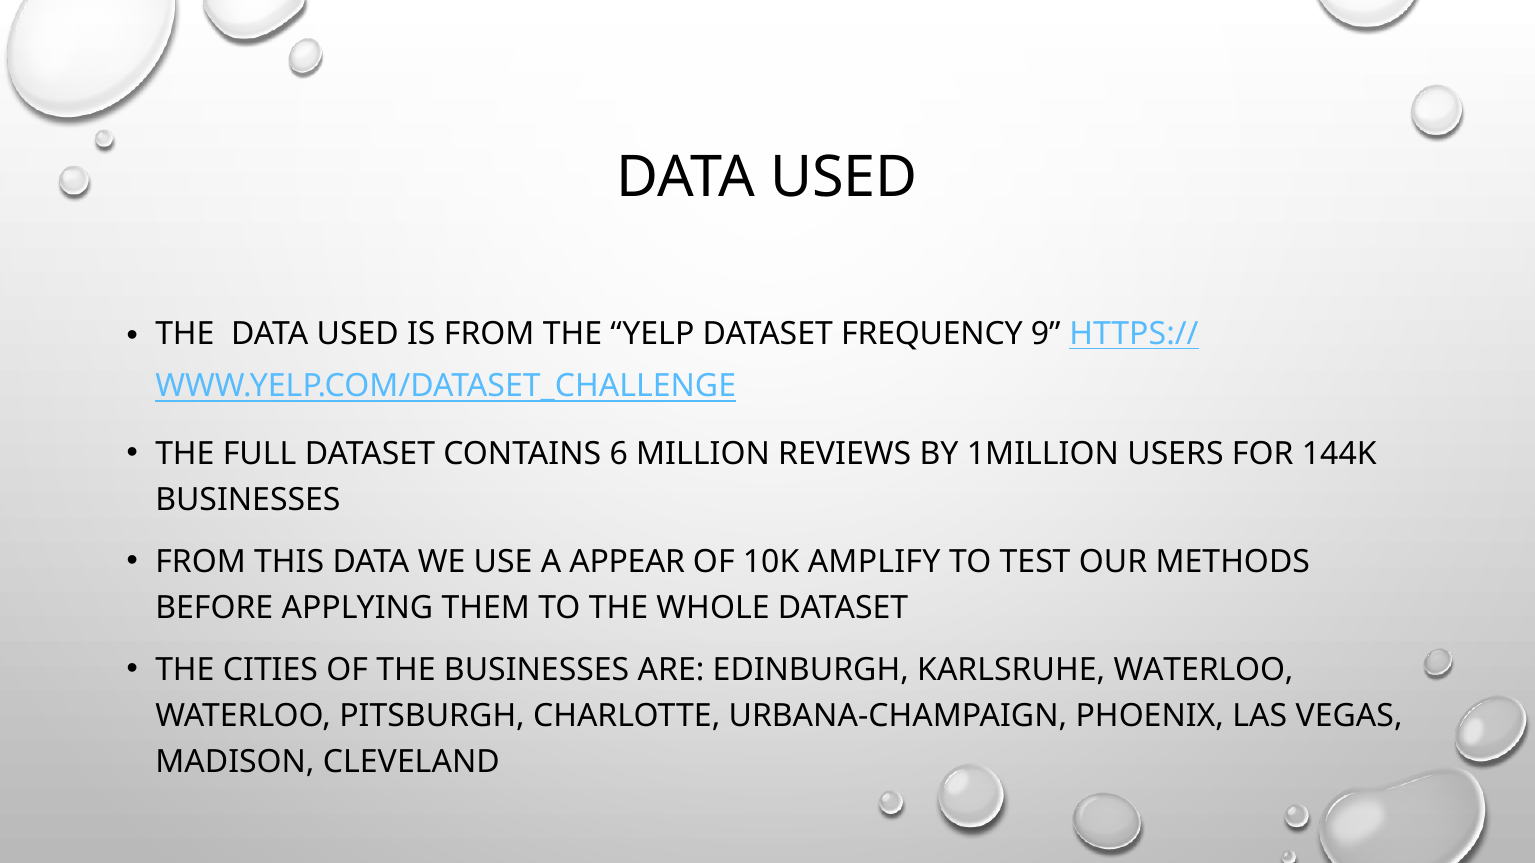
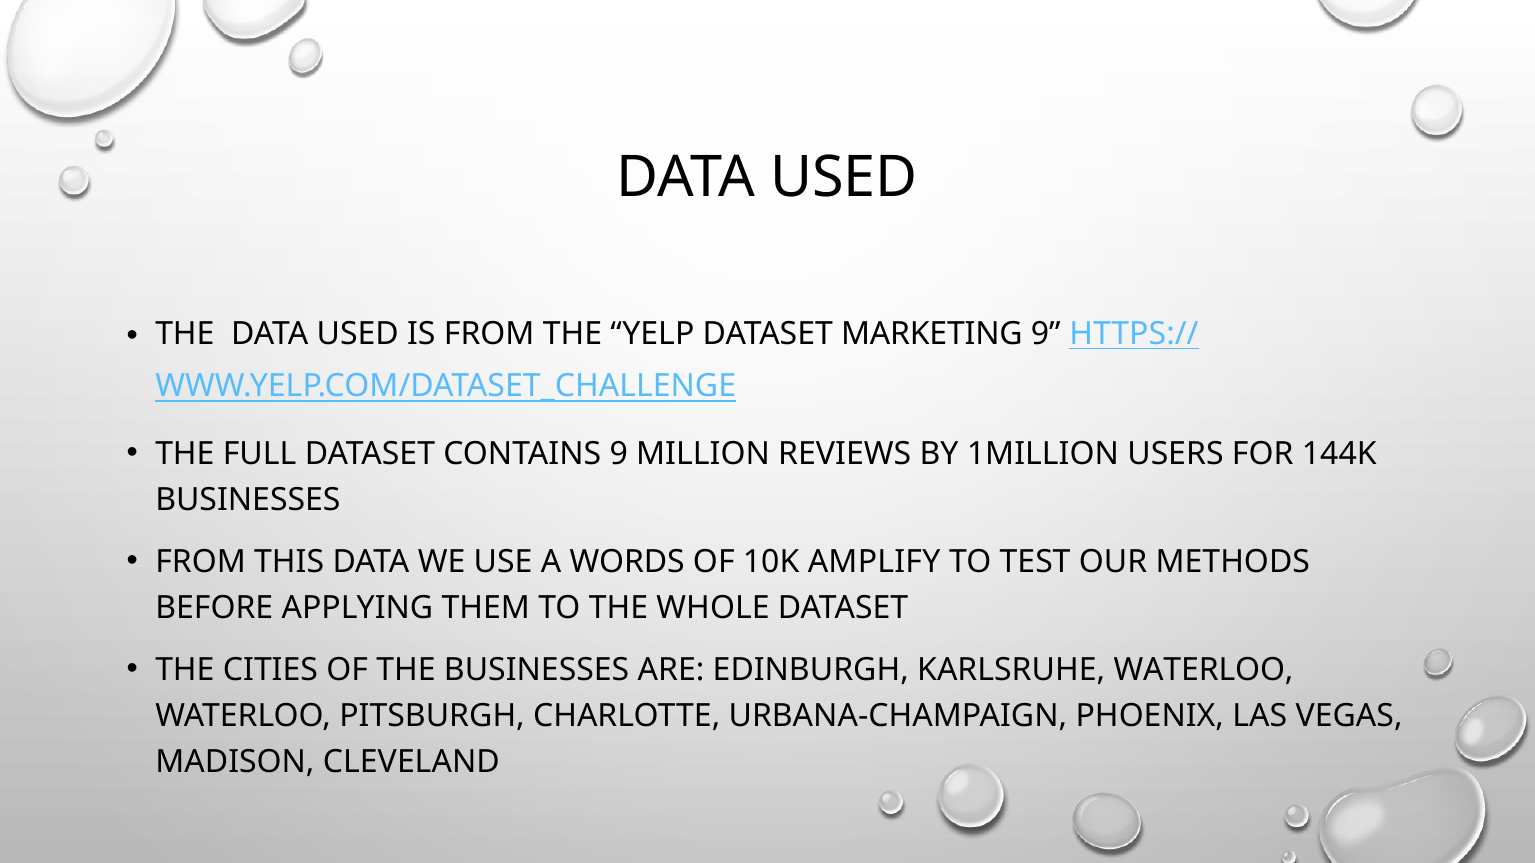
FREQUENCY: FREQUENCY -> MARKETING
CONTAINS 6: 6 -> 9
APPEAR: APPEAR -> WORDS
